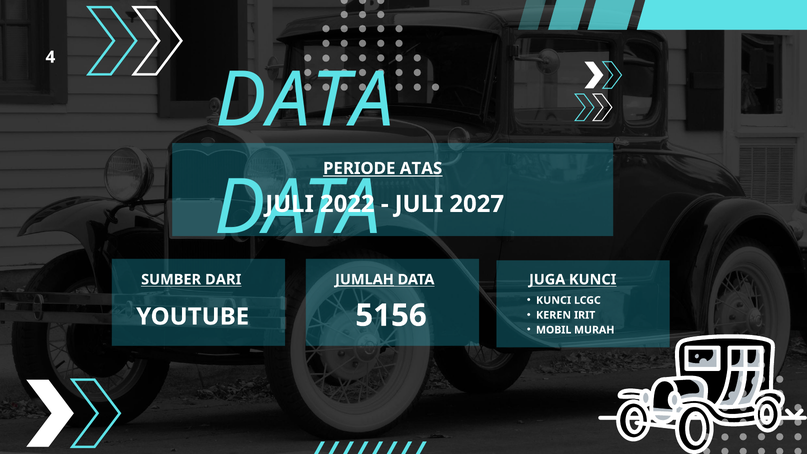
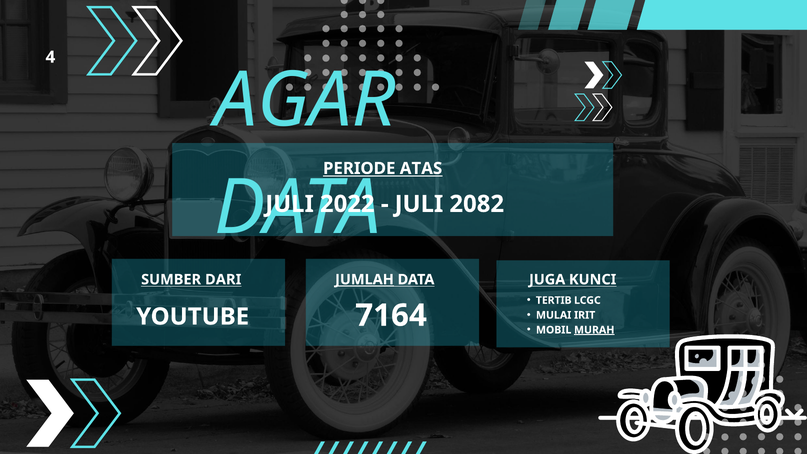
DATA at (305, 100): DATA -> AGAR
2027: 2027 -> 2082
KUNCI at (554, 300): KUNCI -> TERTIB
KEREN: KEREN -> MULAI
5156: 5156 -> 7164
MURAH underline: none -> present
